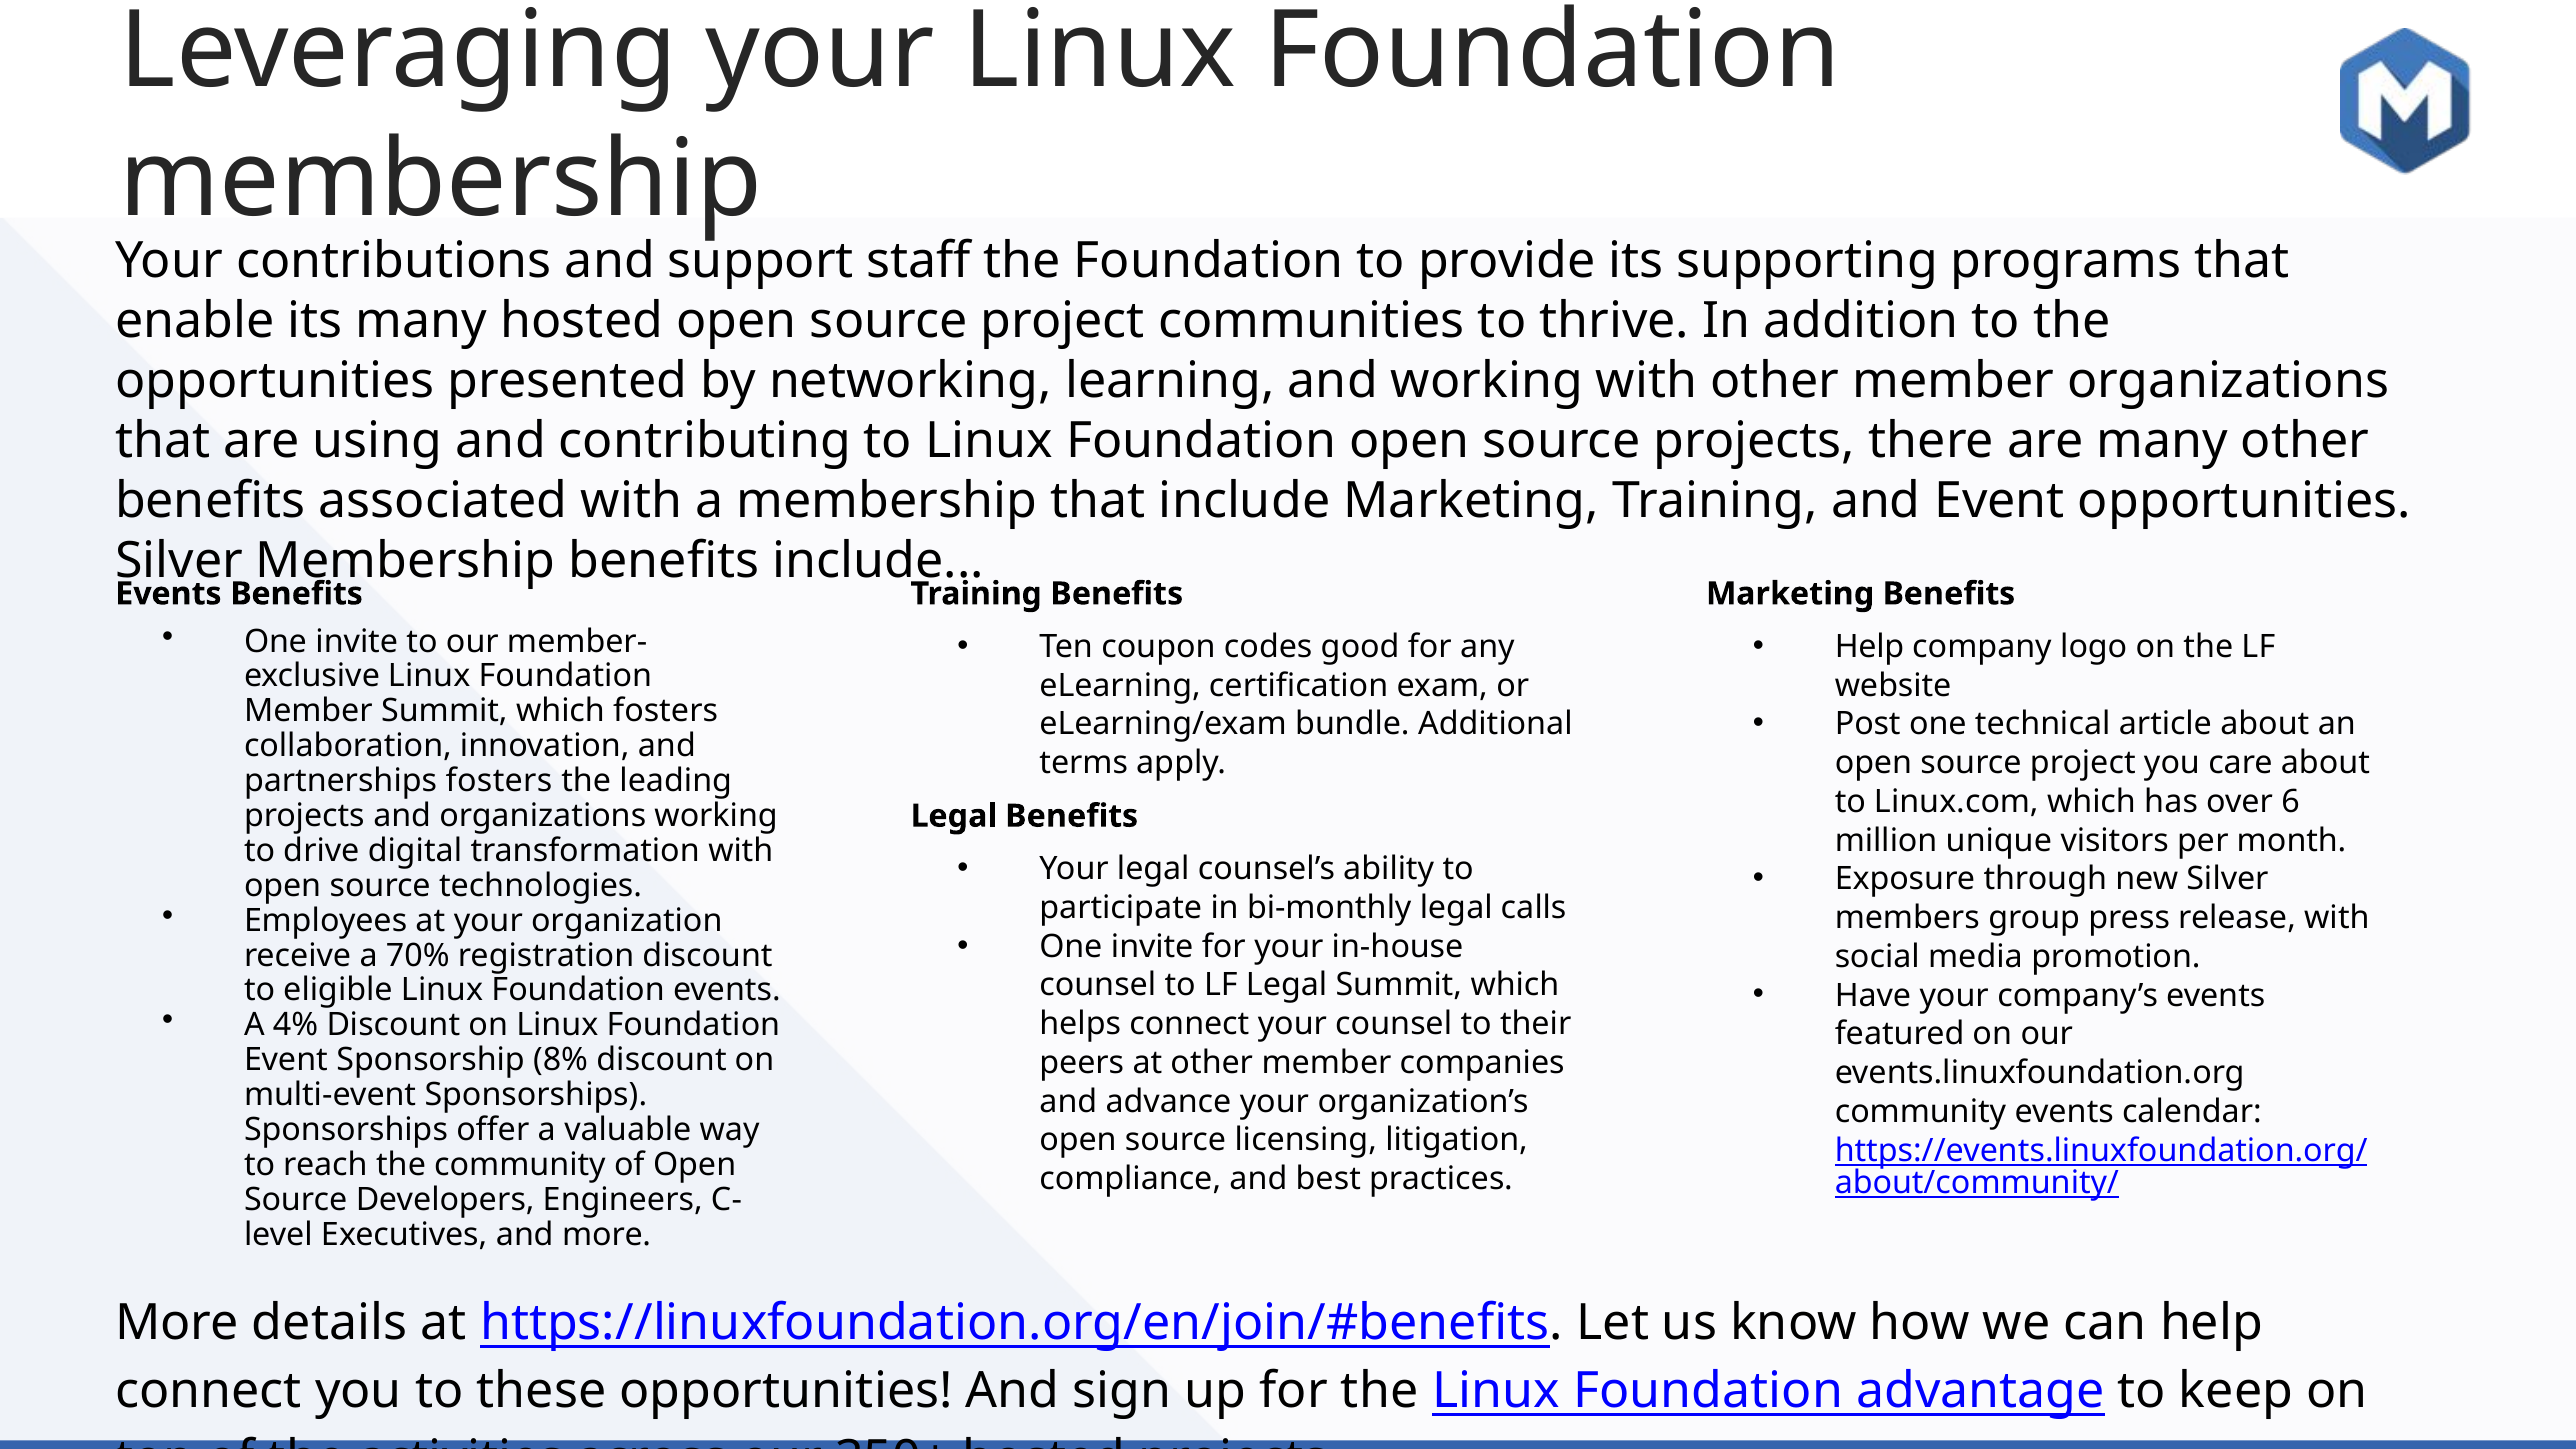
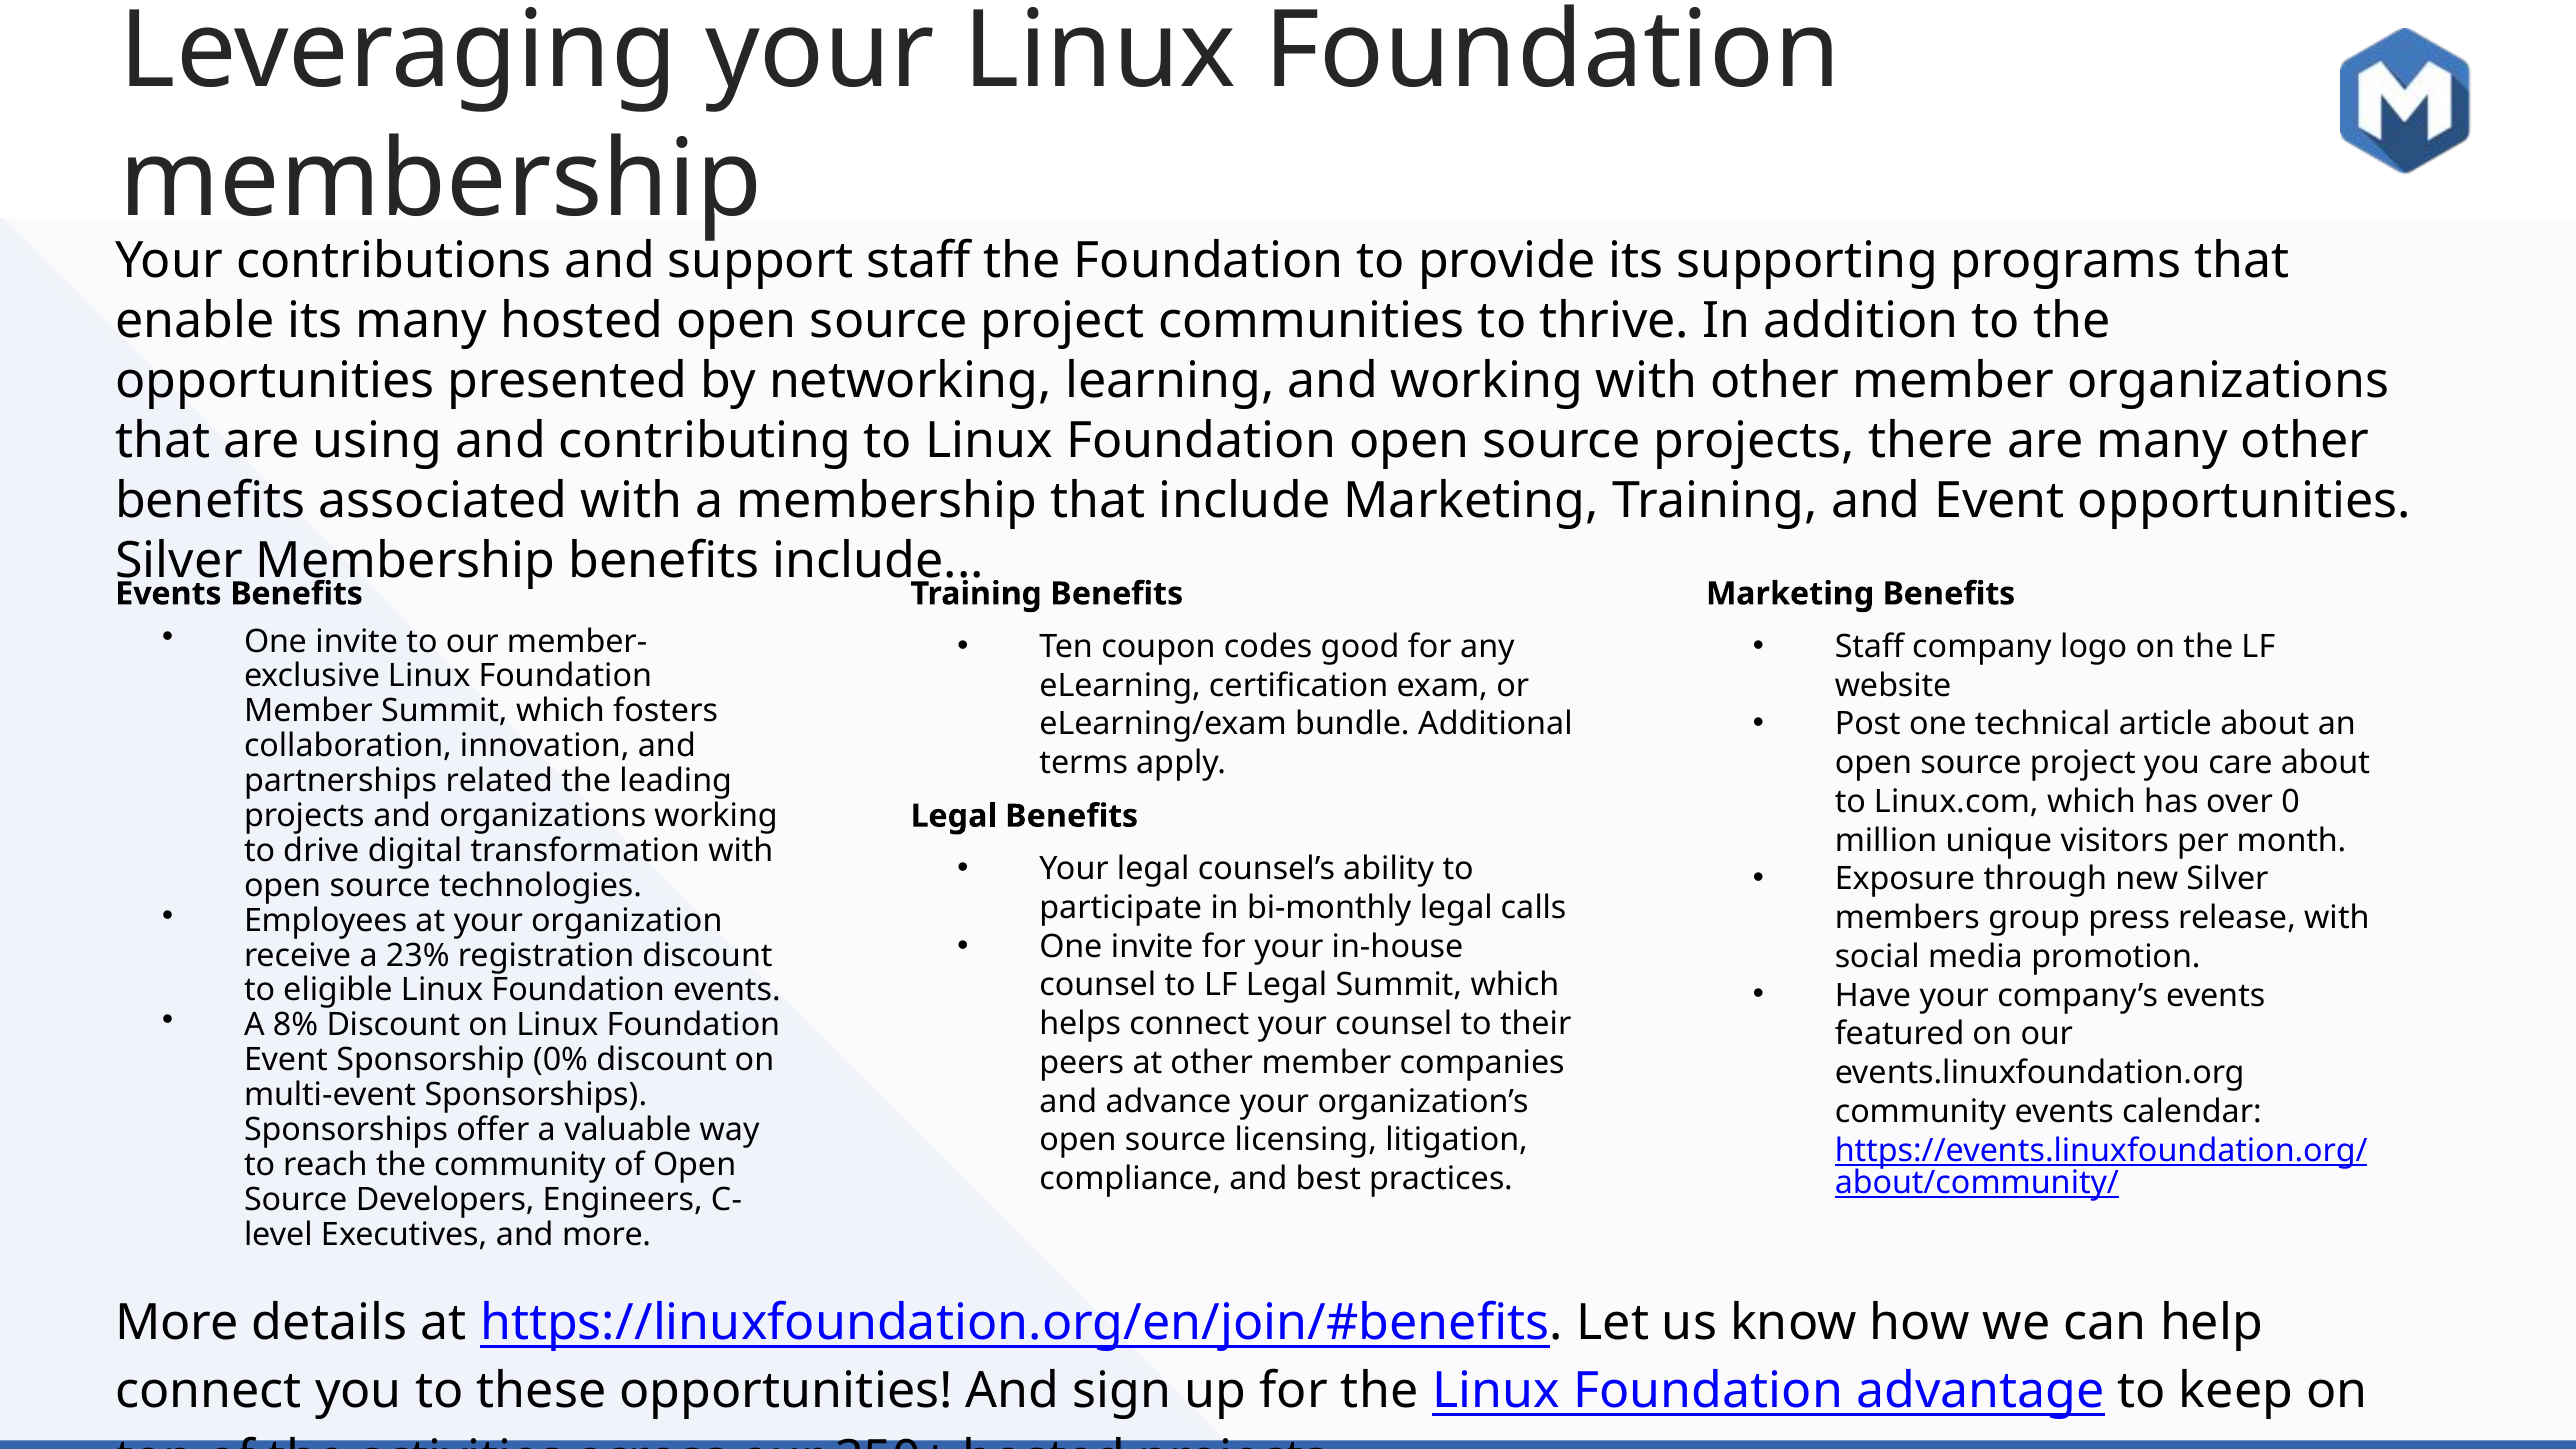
Help at (1870, 647): Help -> Staff
partnerships fosters: fosters -> related
6: 6 -> 0
70%: 70% -> 23%
4%: 4% -> 8%
8%: 8% -> 0%
